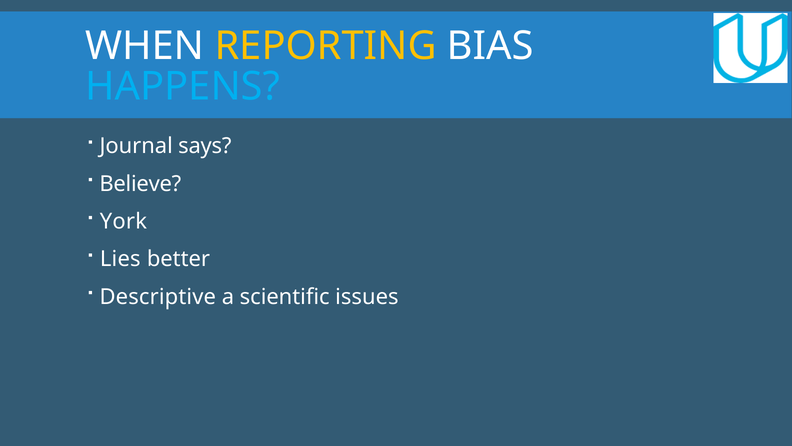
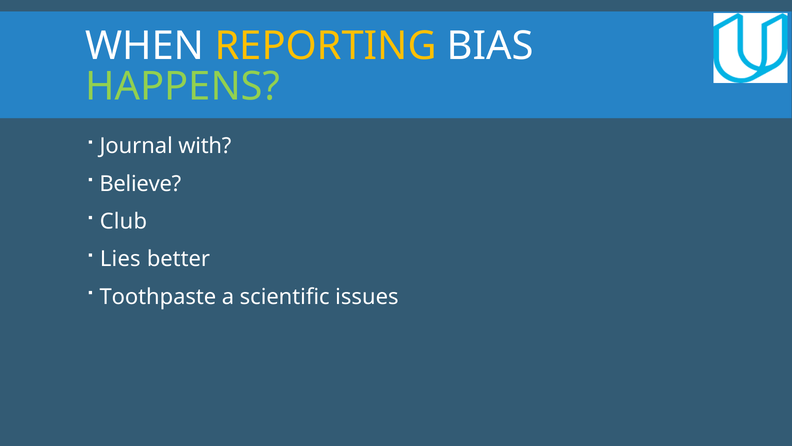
HAPPENS colour: light blue -> light green
says: says -> with
York: York -> Club
Descriptive: Descriptive -> Toothpaste
